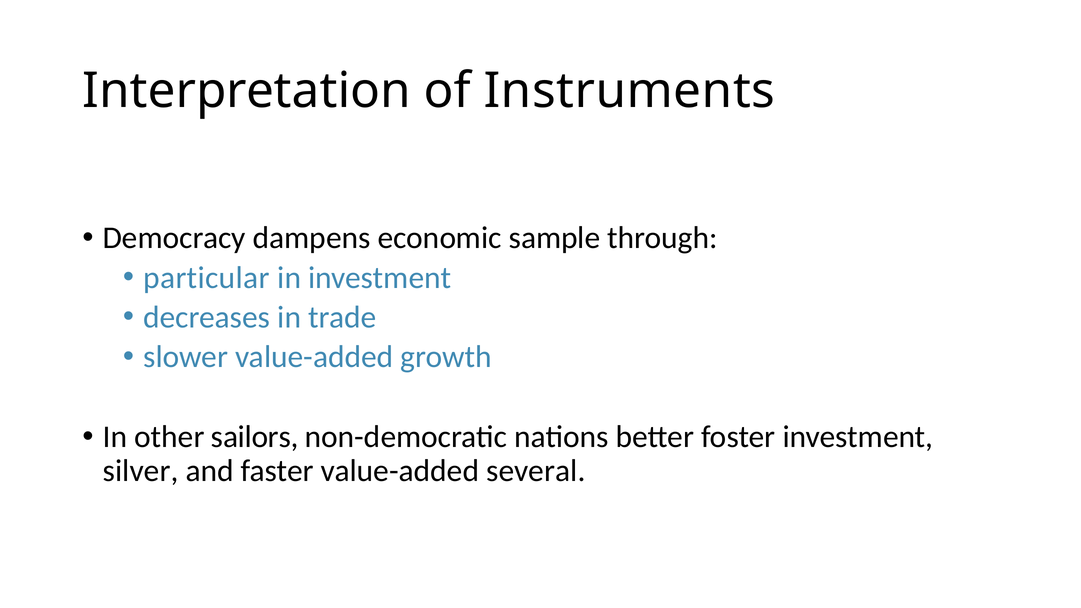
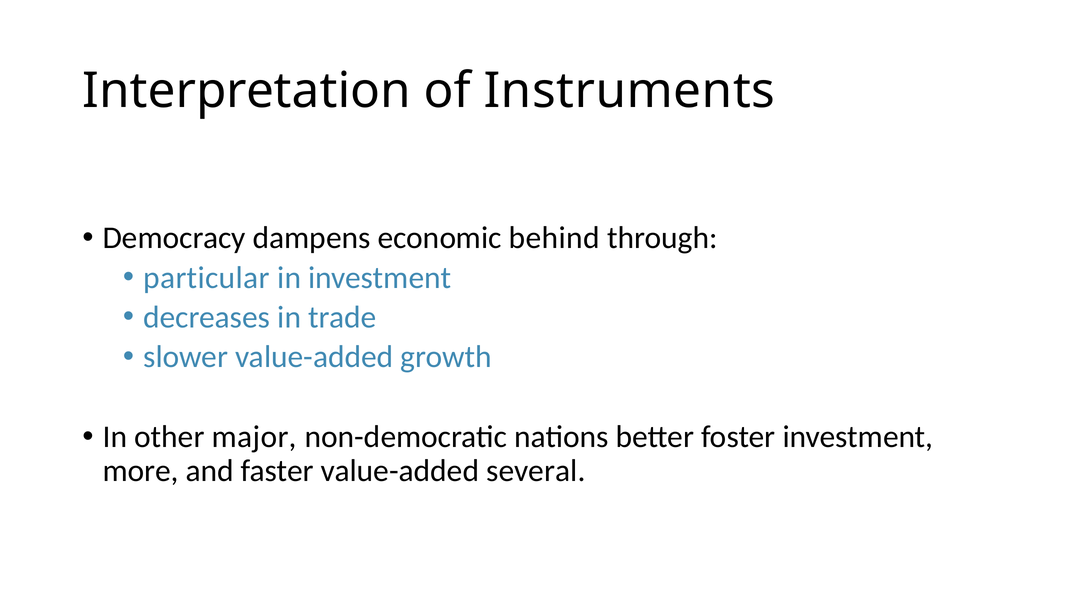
sample: sample -> behind
sailors: sailors -> major
silver: silver -> more
